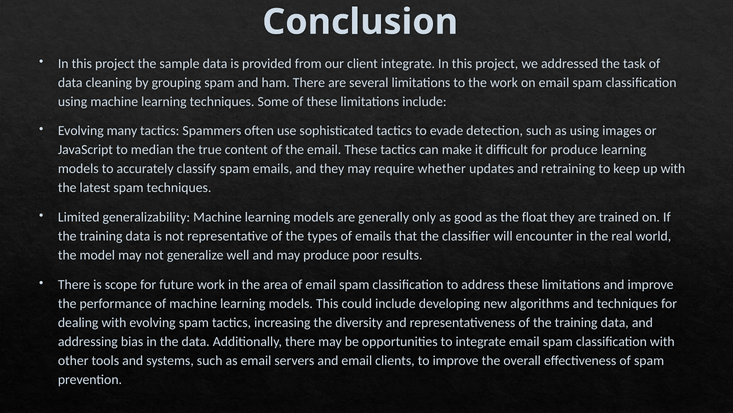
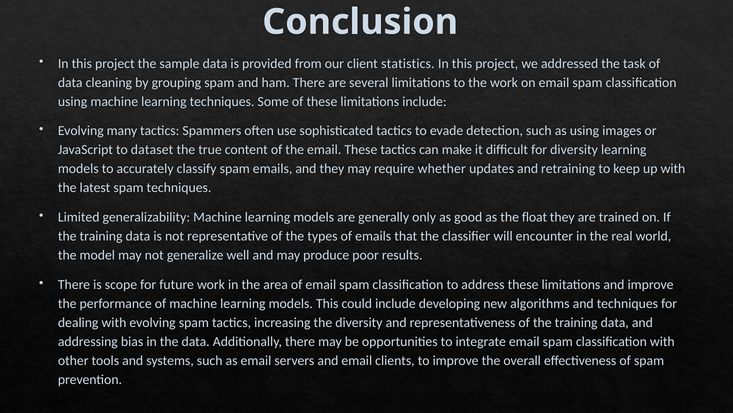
client integrate: integrate -> statistics
median: median -> dataset
for produce: produce -> diversity
